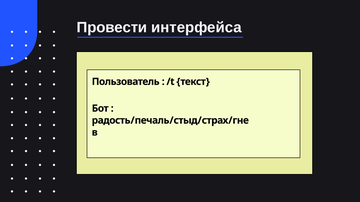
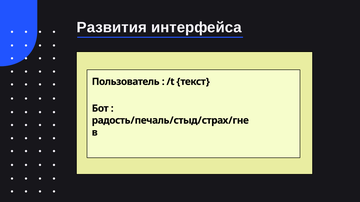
Провести: Провести -> Развития
